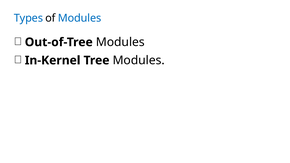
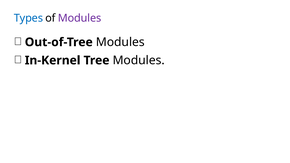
Modules at (80, 18) colour: blue -> purple
